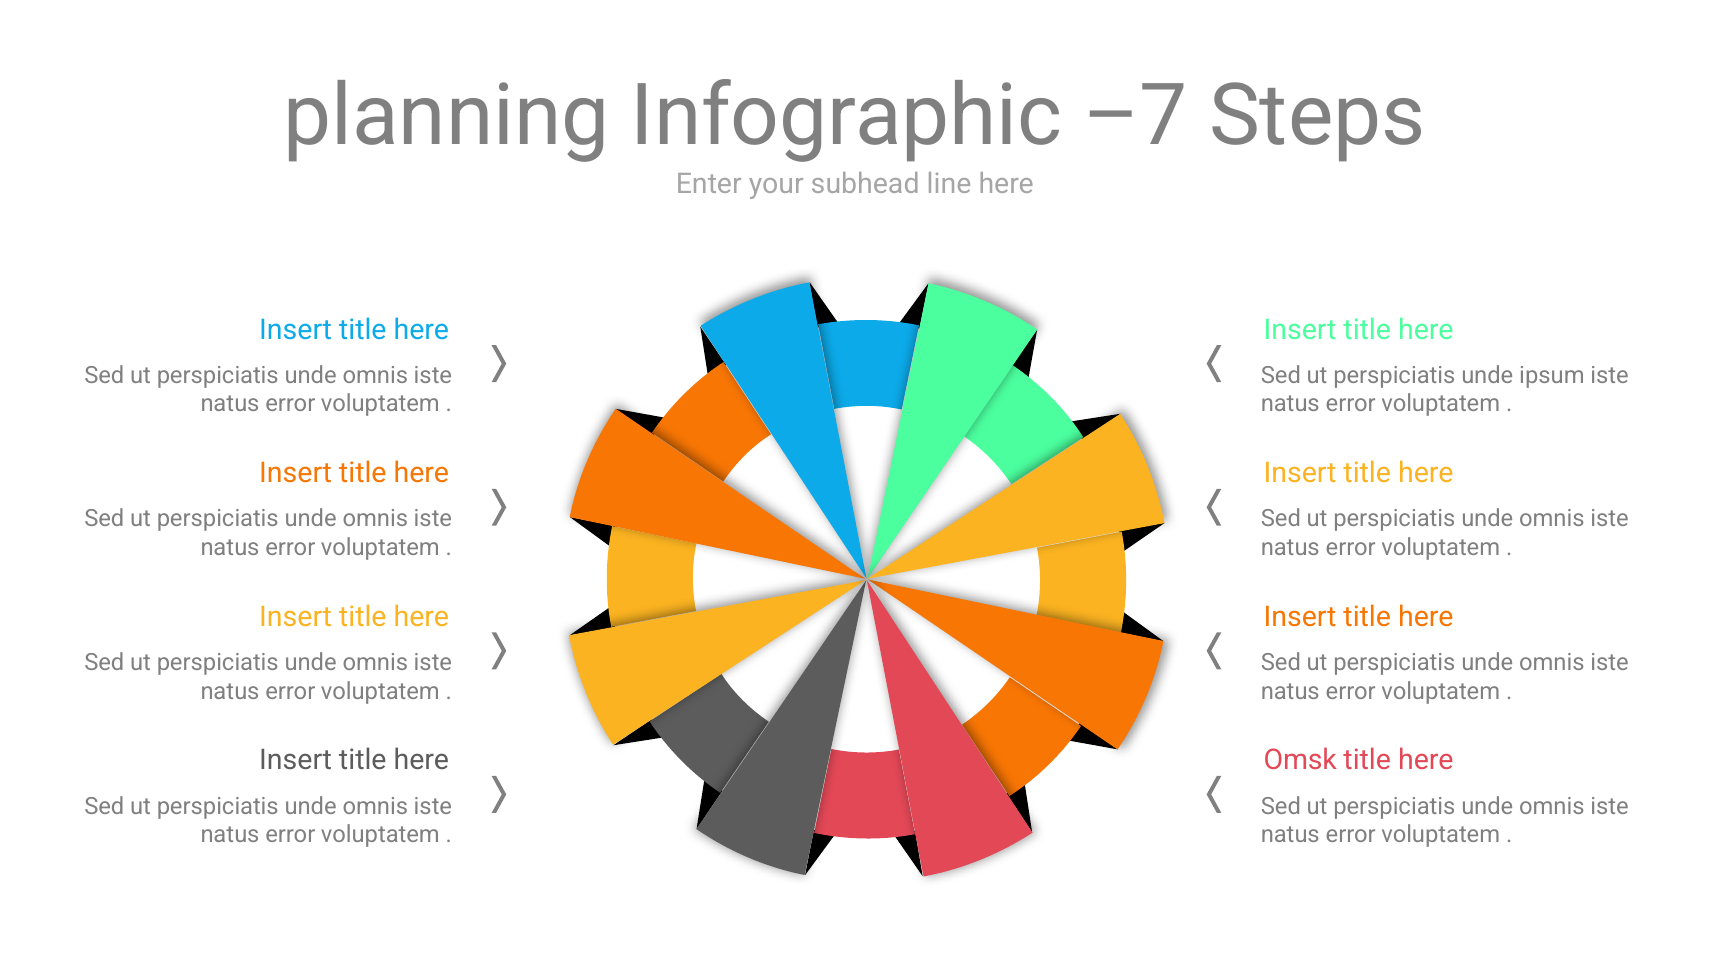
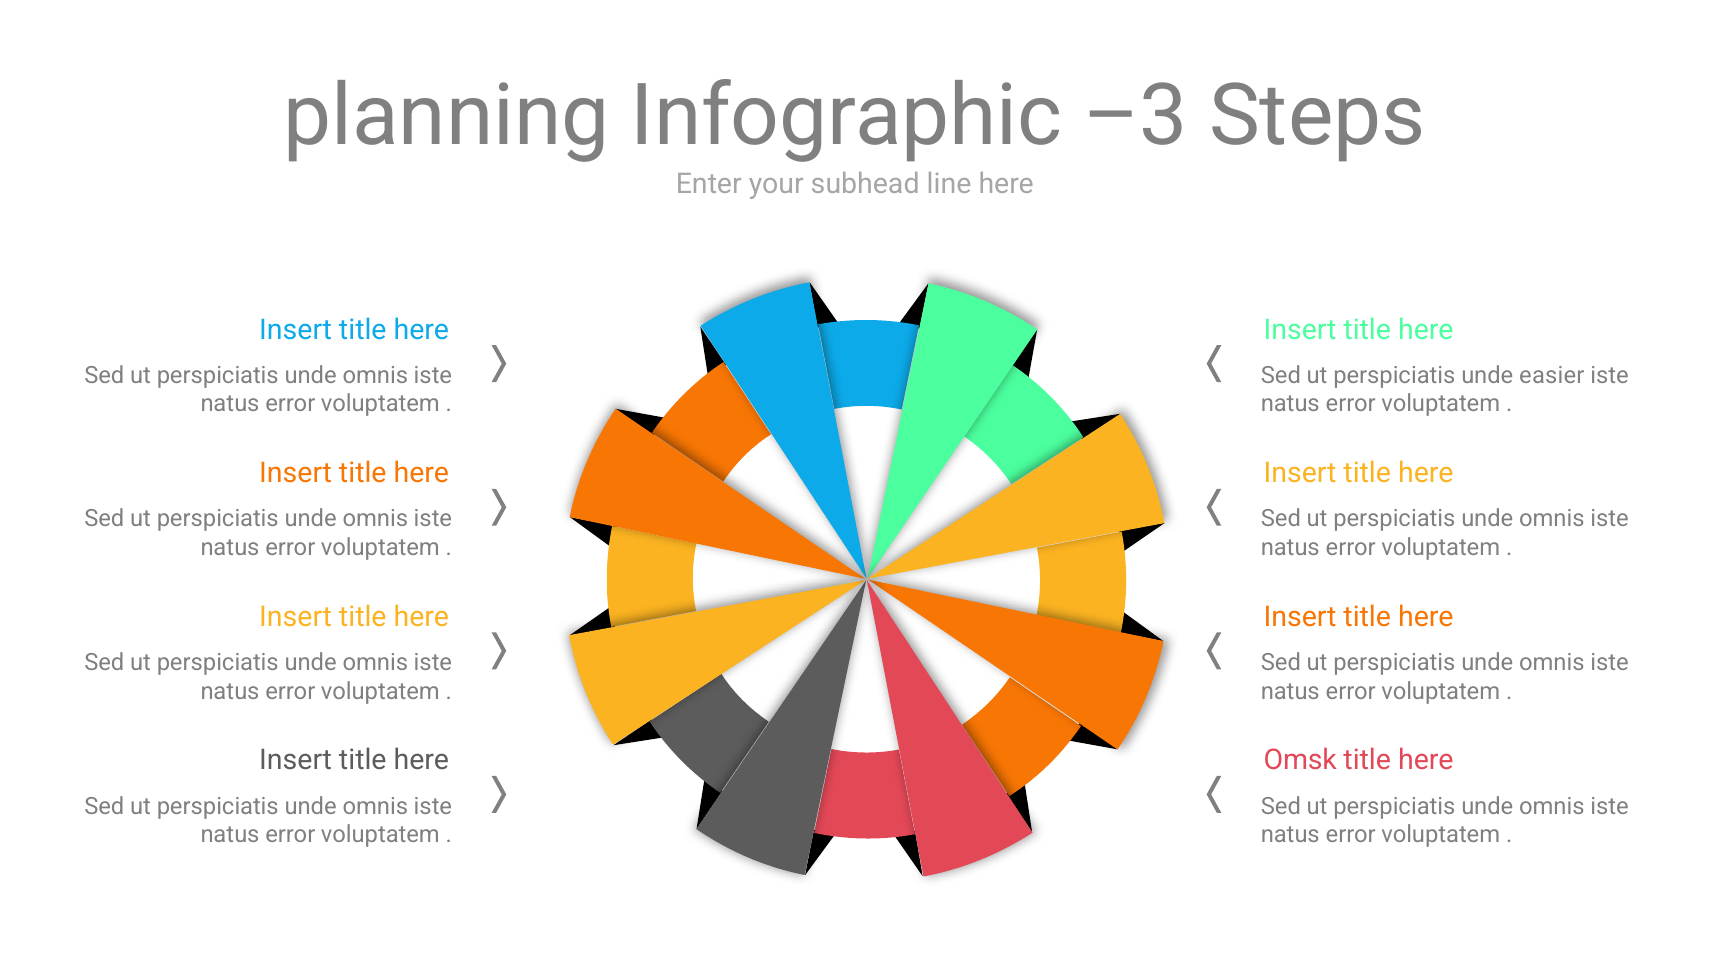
–7: –7 -> –3
ipsum: ipsum -> easier
